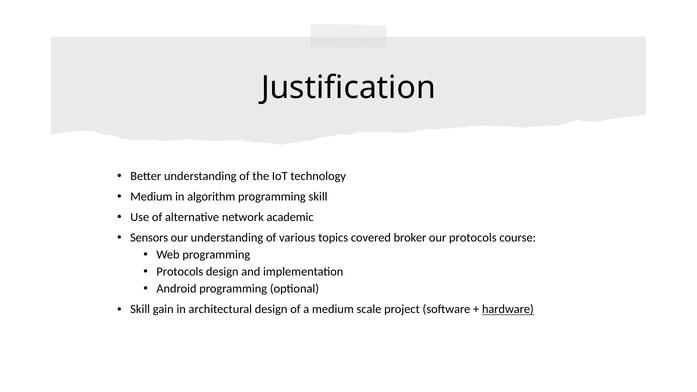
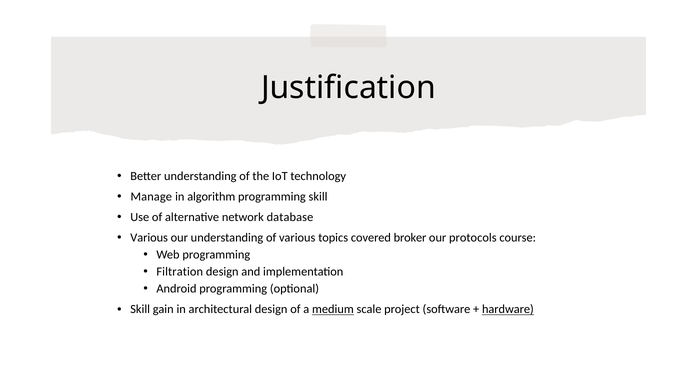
Medium at (151, 197): Medium -> Manage
academic: academic -> database
Sensors at (149, 238): Sensors -> Various
Protocols at (180, 272): Protocols -> Filtration
medium at (333, 309) underline: none -> present
